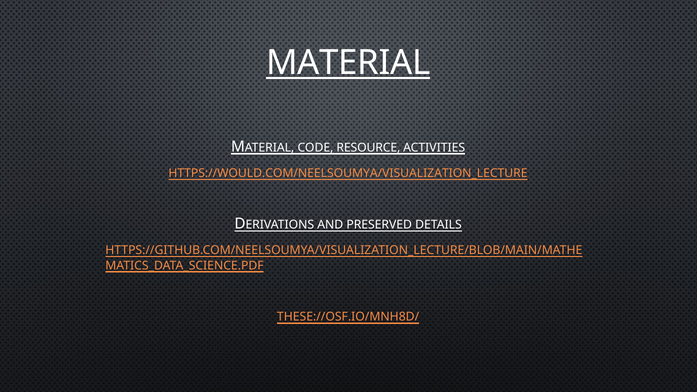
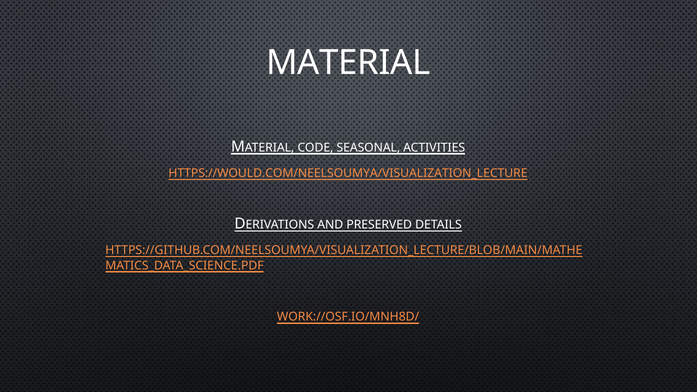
MATERIAL underline: present -> none
RESOURCE: RESOURCE -> SEASONAL
THESE://OSF.IO/MNH8D/: THESE://OSF.IO/MNH8D/ -> WORK://OSF.IO/MNH8D/
